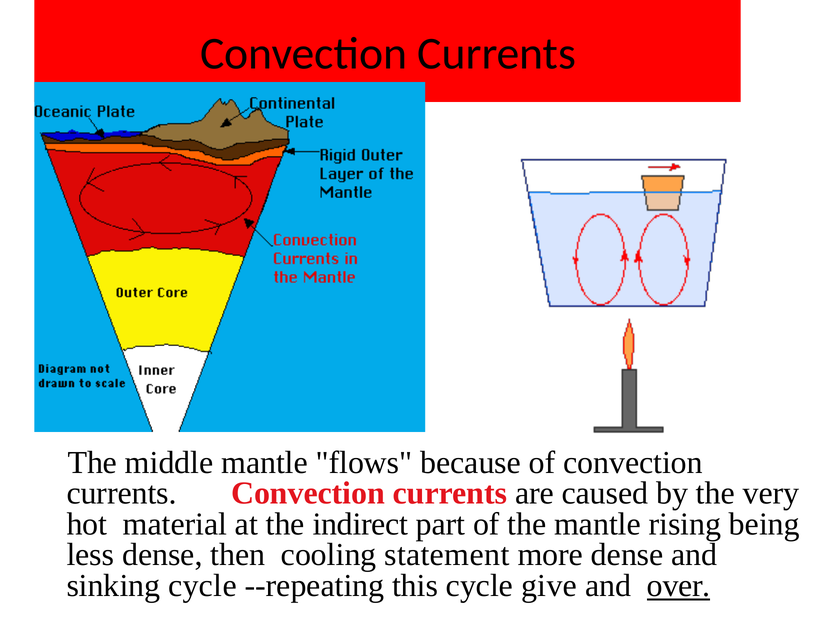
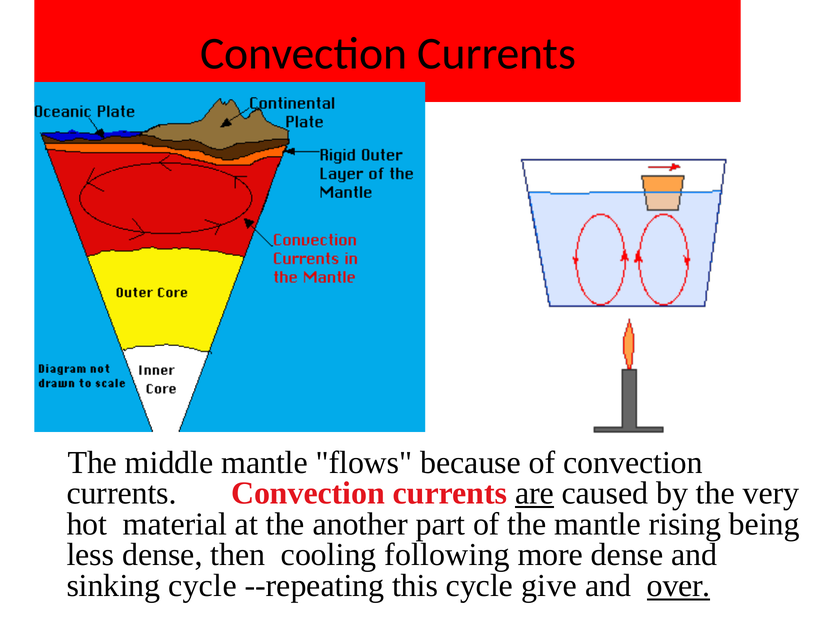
are underline: none -> present
indirect: indirect -> another
statement: statement -> following
